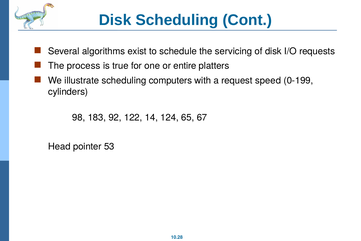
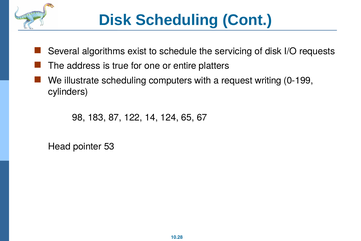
process: process -> address
speed: speed -> writing
92: 92 -> 87
